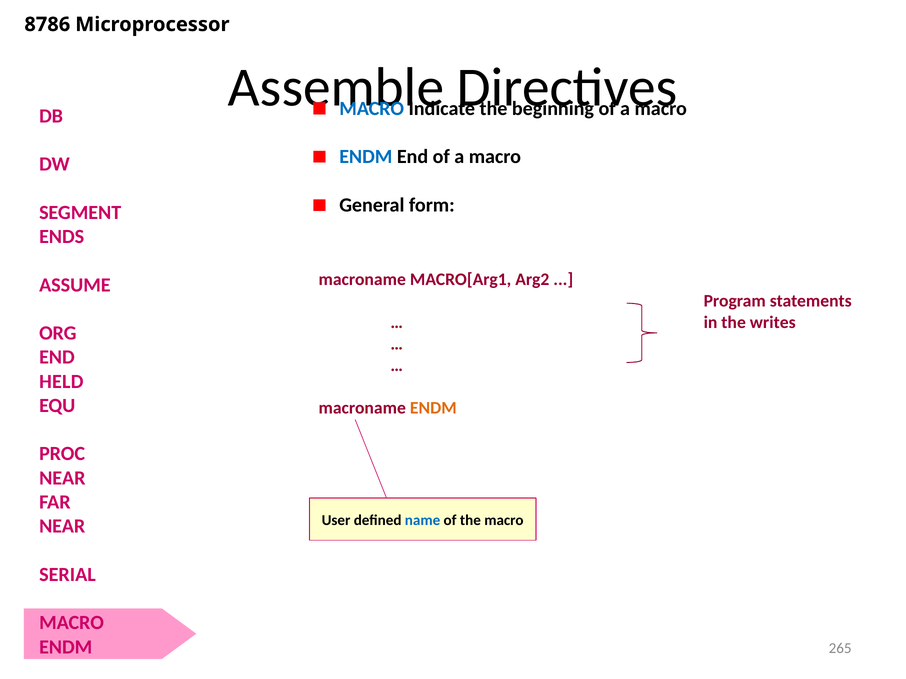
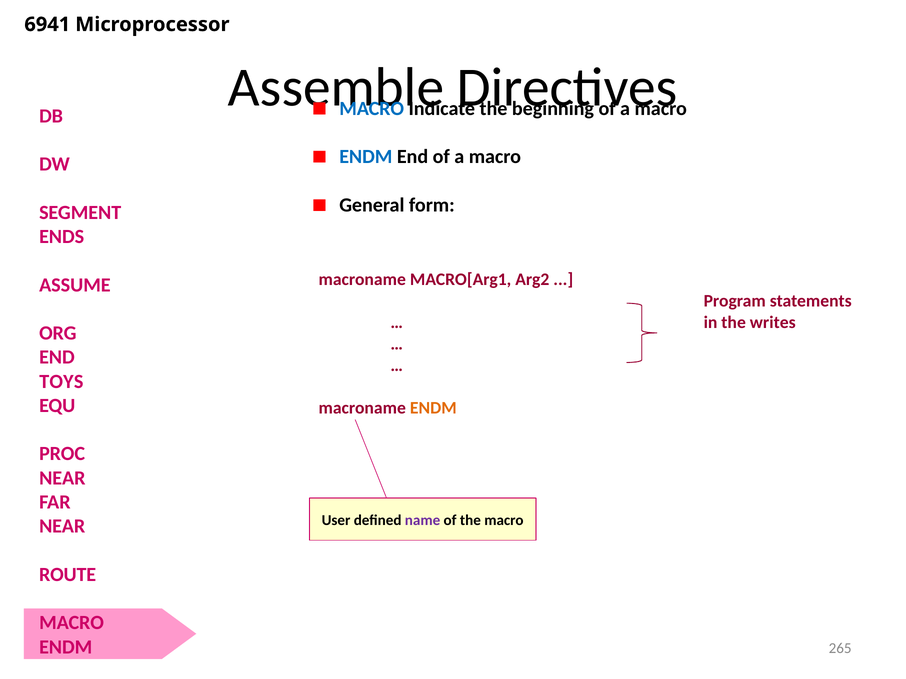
8786: 8786 -> 6941
HELD: HELD -> TOYS
name colour: blue -> purple
SERIAL: SERIAL -> ROUTE
